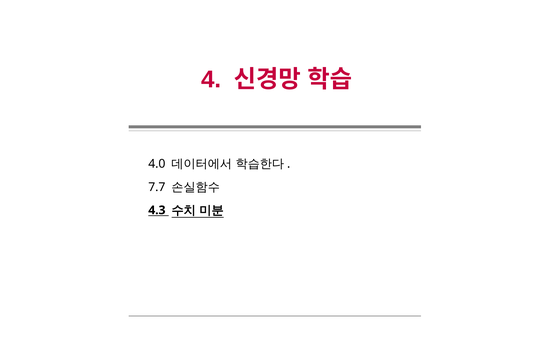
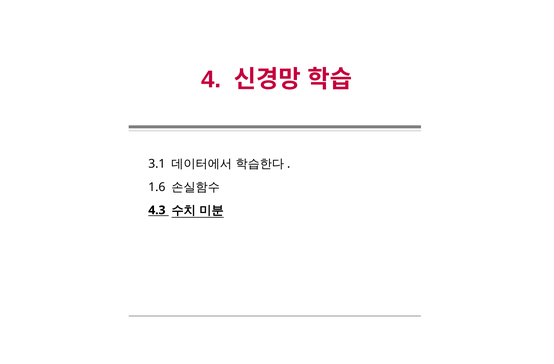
4.0: 4.0 -> 3.1
7.7: 7.7 -> 1.6
